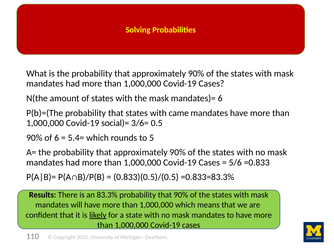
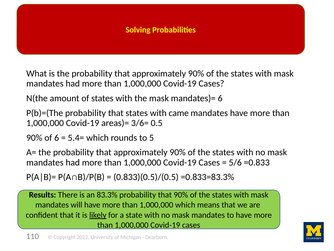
social)=: social)= -> areas)=
